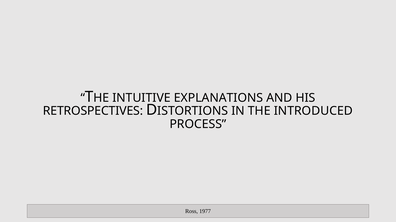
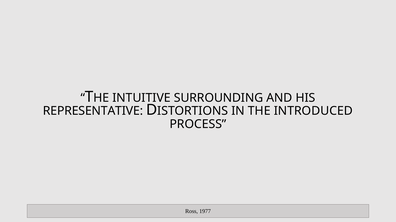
EXPLANATIONS: EXPLANATIONS -> SURROUNDING
RETROSPECTIVES: RETROSPECTIVES -> REPRESENTATIVE
